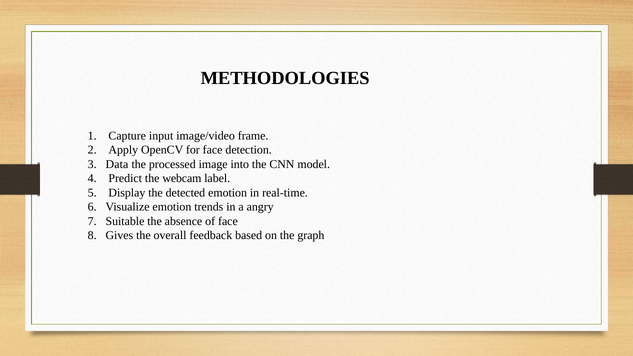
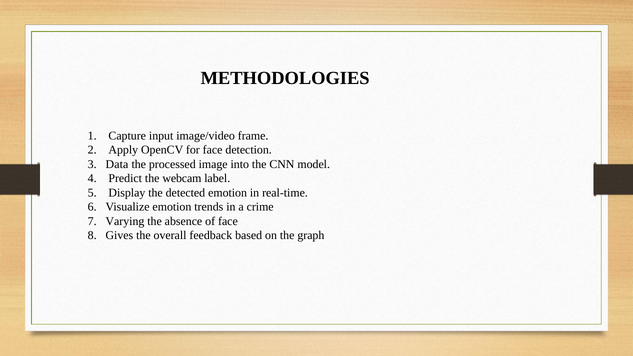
angry: angry -> crime
Suitable: Suitable -> Varying
